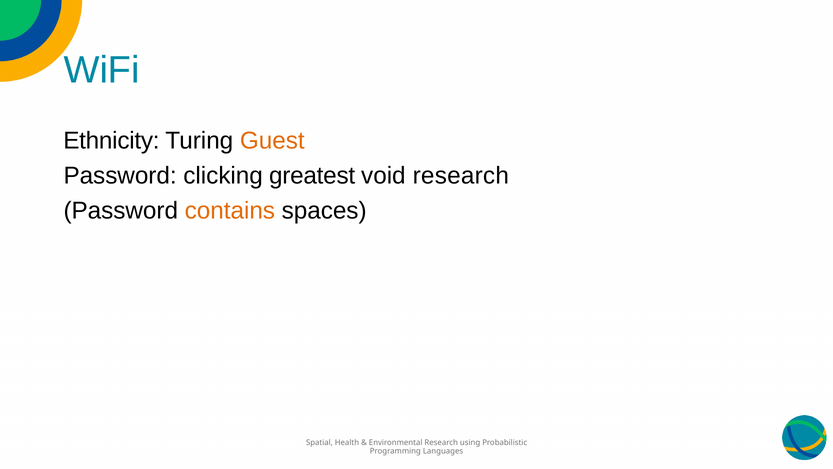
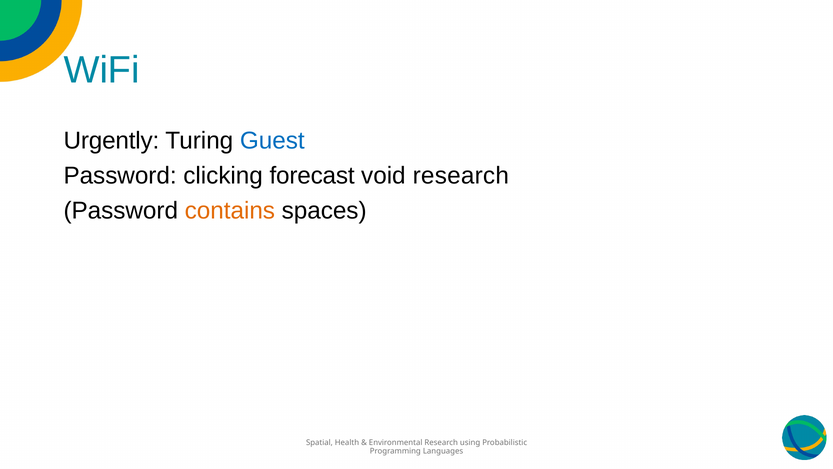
Ethnicity: Ethnicity -> Urgently
Guest colour: orange -> blue
greatest: greatest -> forecast
